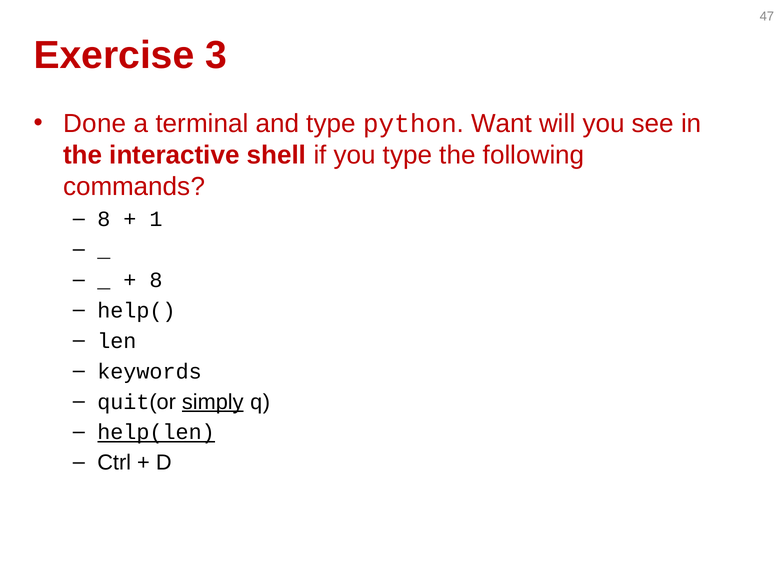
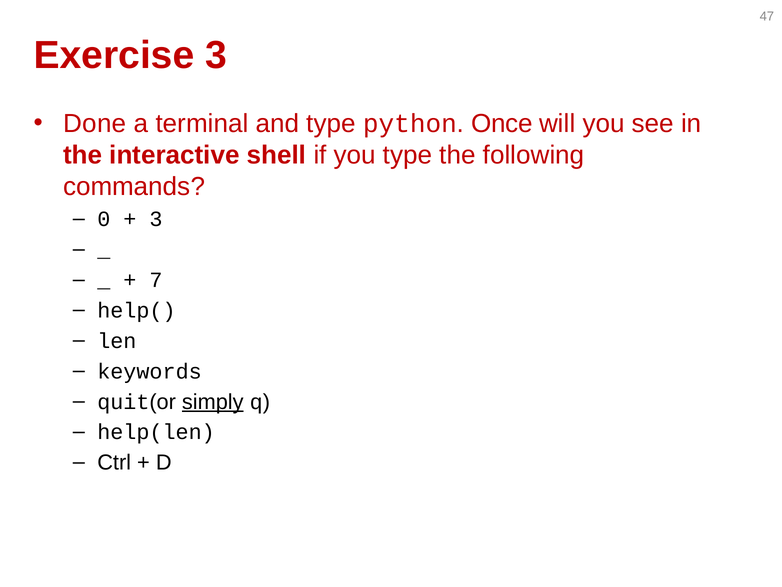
Want: Want -> Once
8 at (104, 219): 8 -> 0
1 at (156, 219): 1 -> 3
8 at (156, 280): 8 -> 7
help(len underline: present -> none
